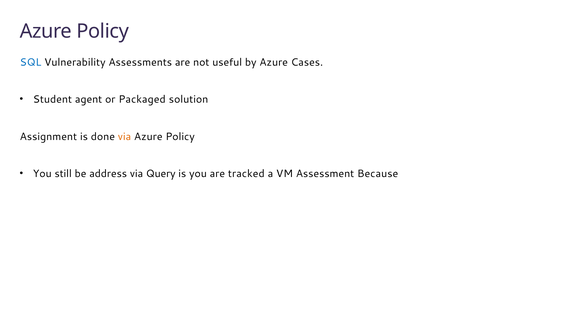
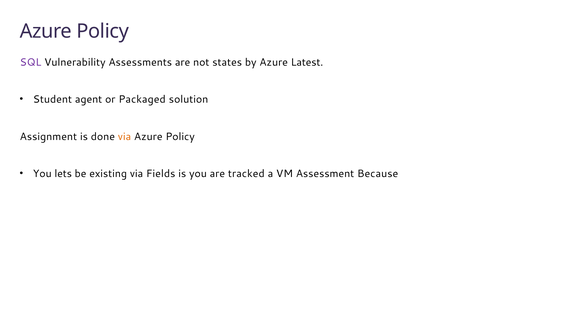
SQL colour: blue -> purple
useful: useful -> states
Cases: Cases -> Latest
still: still -> lets
address: address -> existing
Query: Query -> Fields
